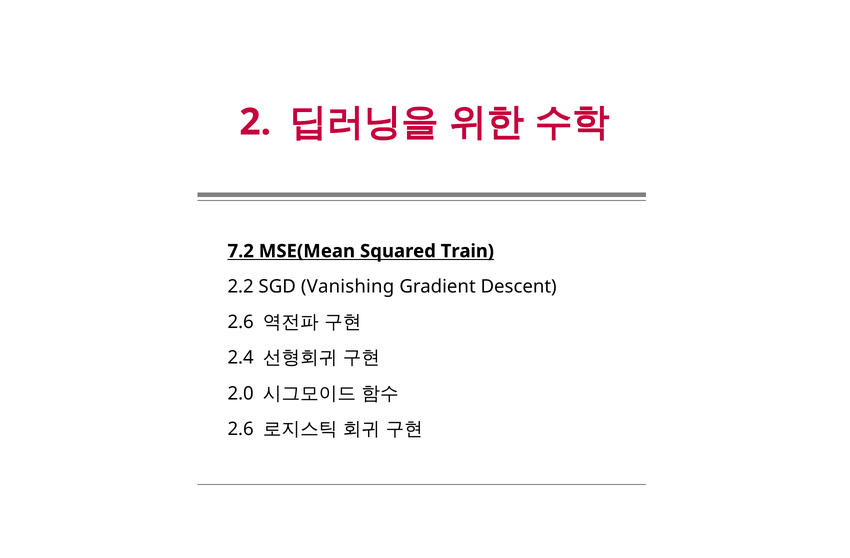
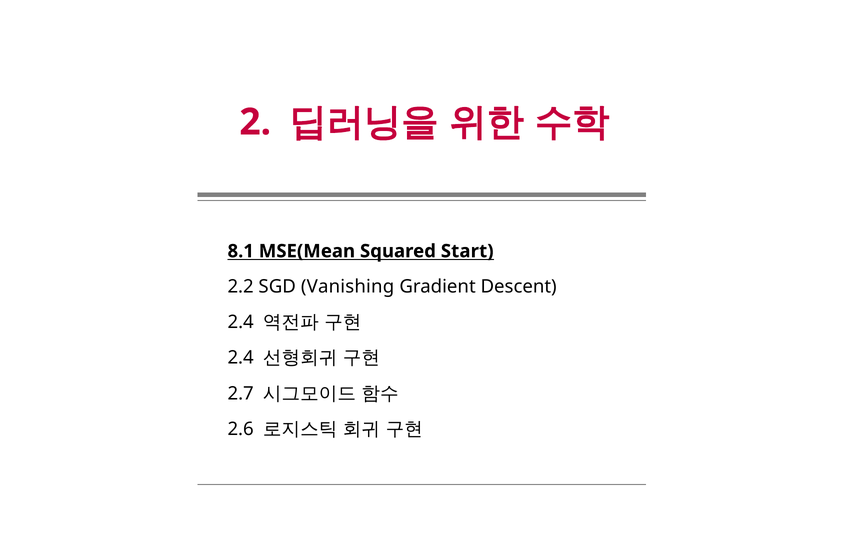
7.2: 7.2 -> 8.1
Train: Train -> Start
2.6 at (241, 322): 2.6 -> 2.4
2.0: 2.0 -> 2.7
